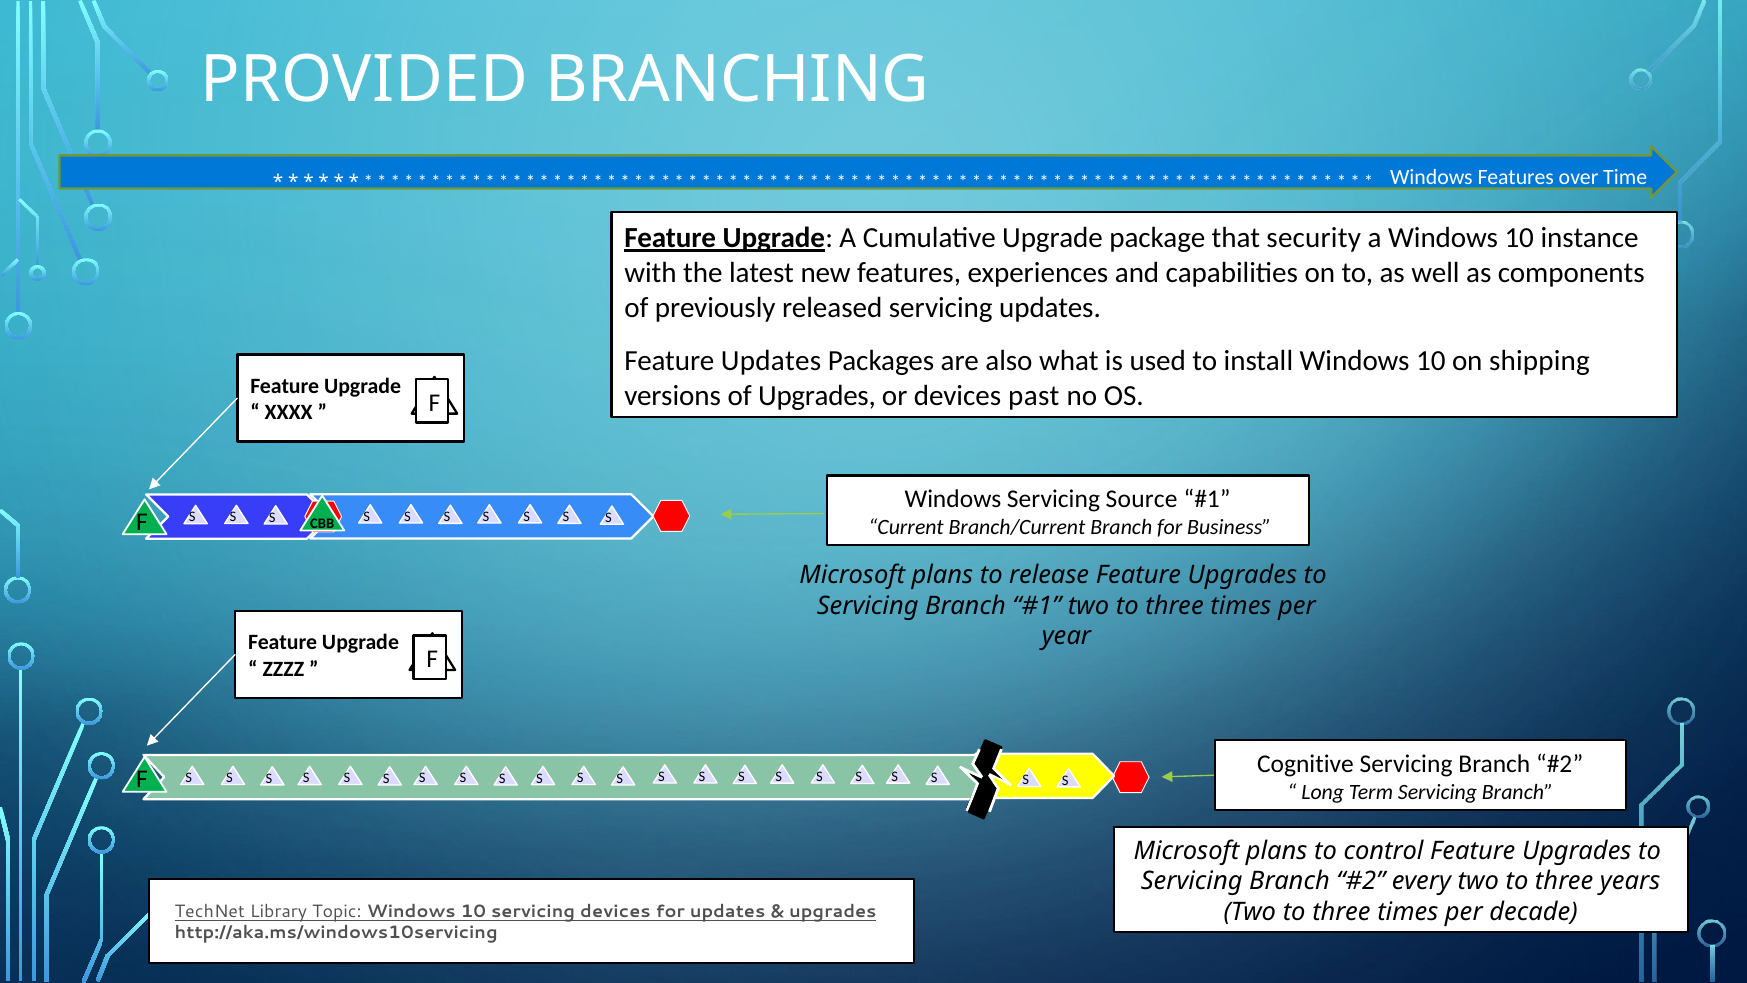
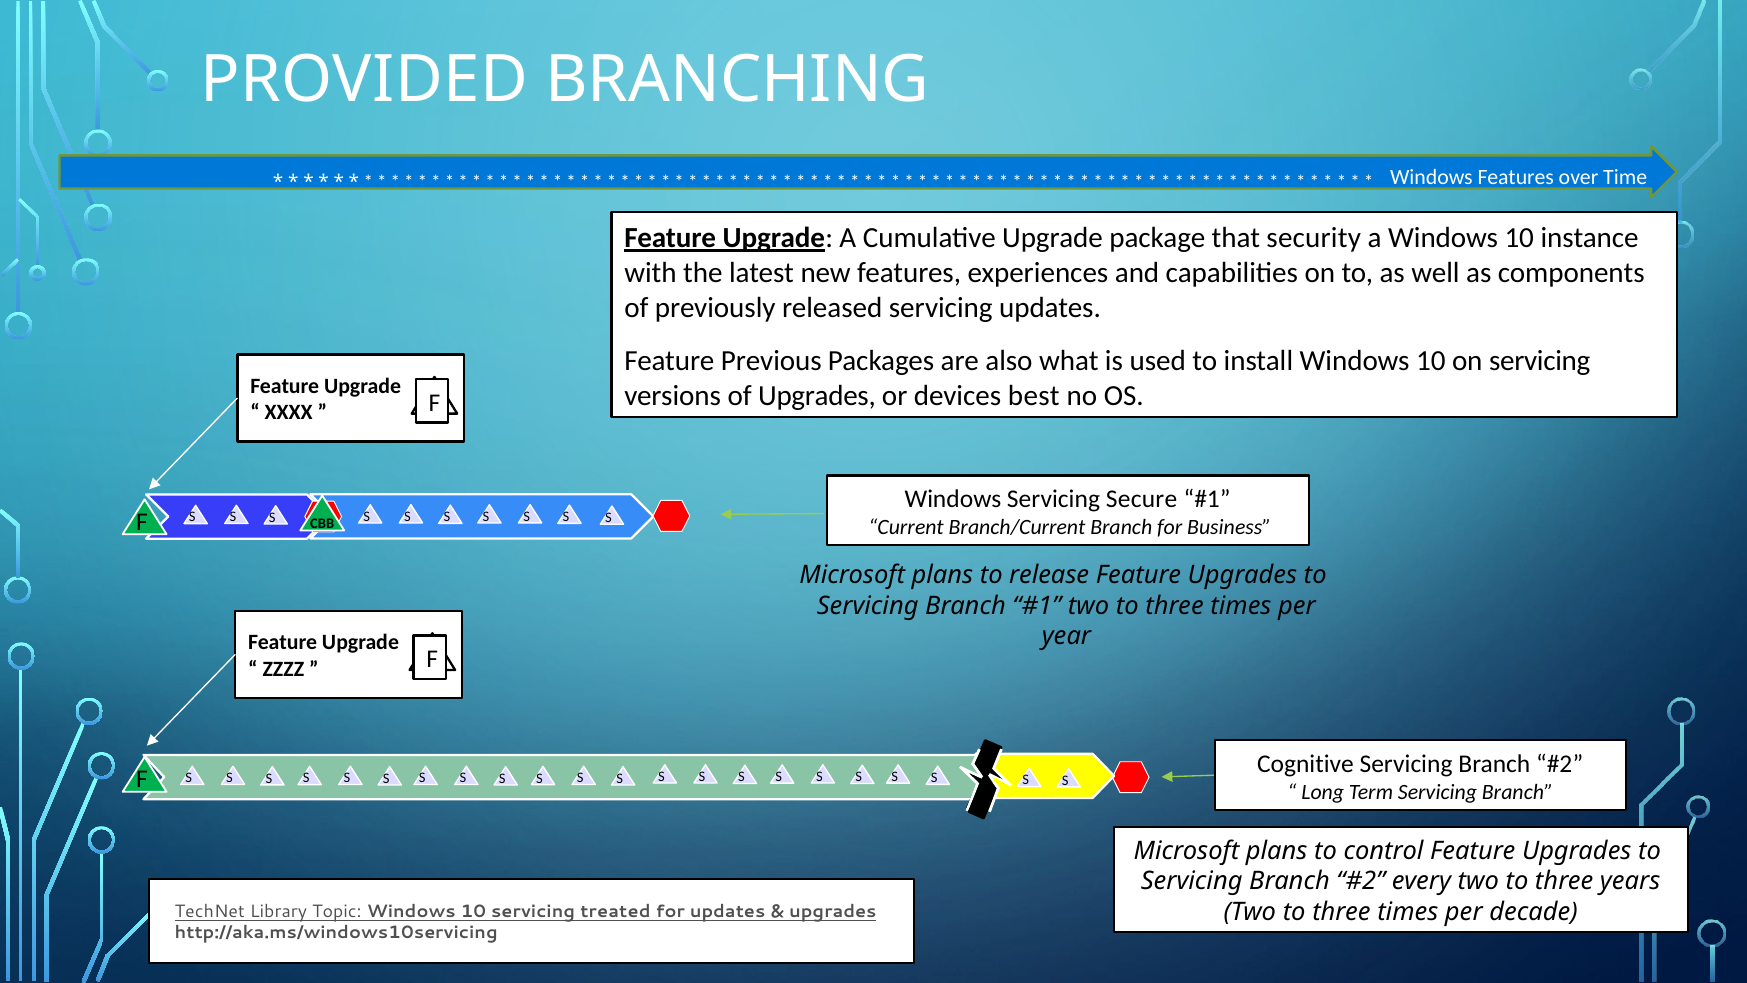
Feature Updates: Updates -> Previous
on shipping: shipping -> servicing
past: past -> best
Source: Source -> Secure
servicing devices: devices -> treated
